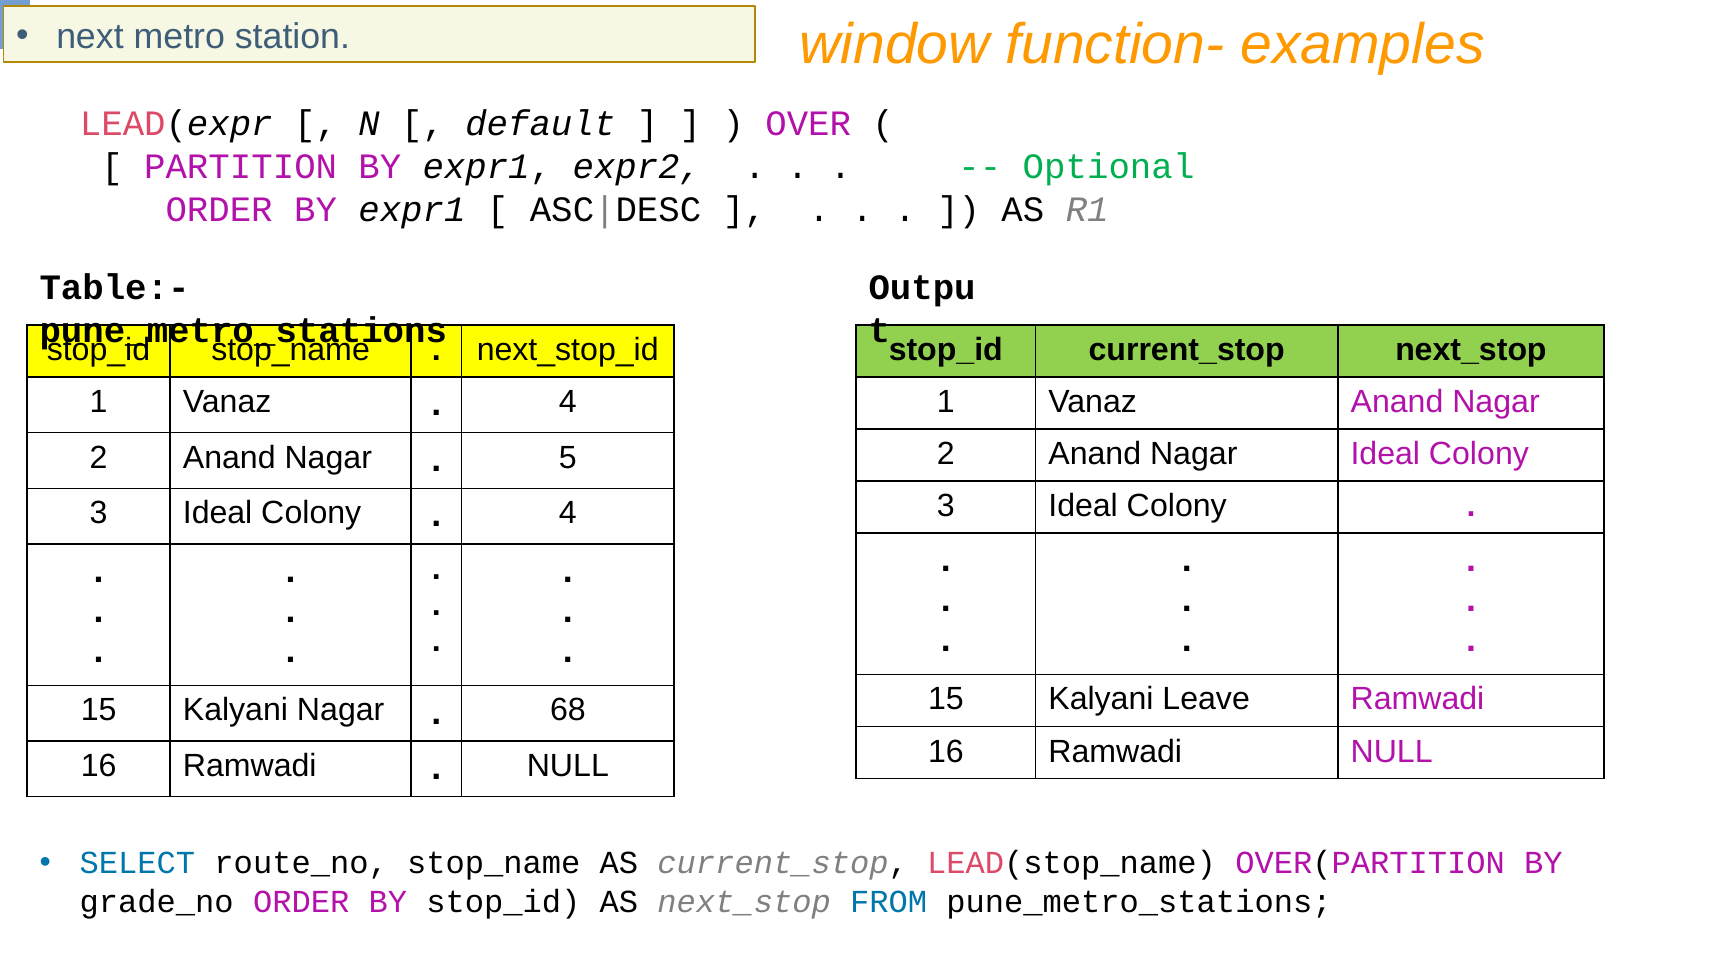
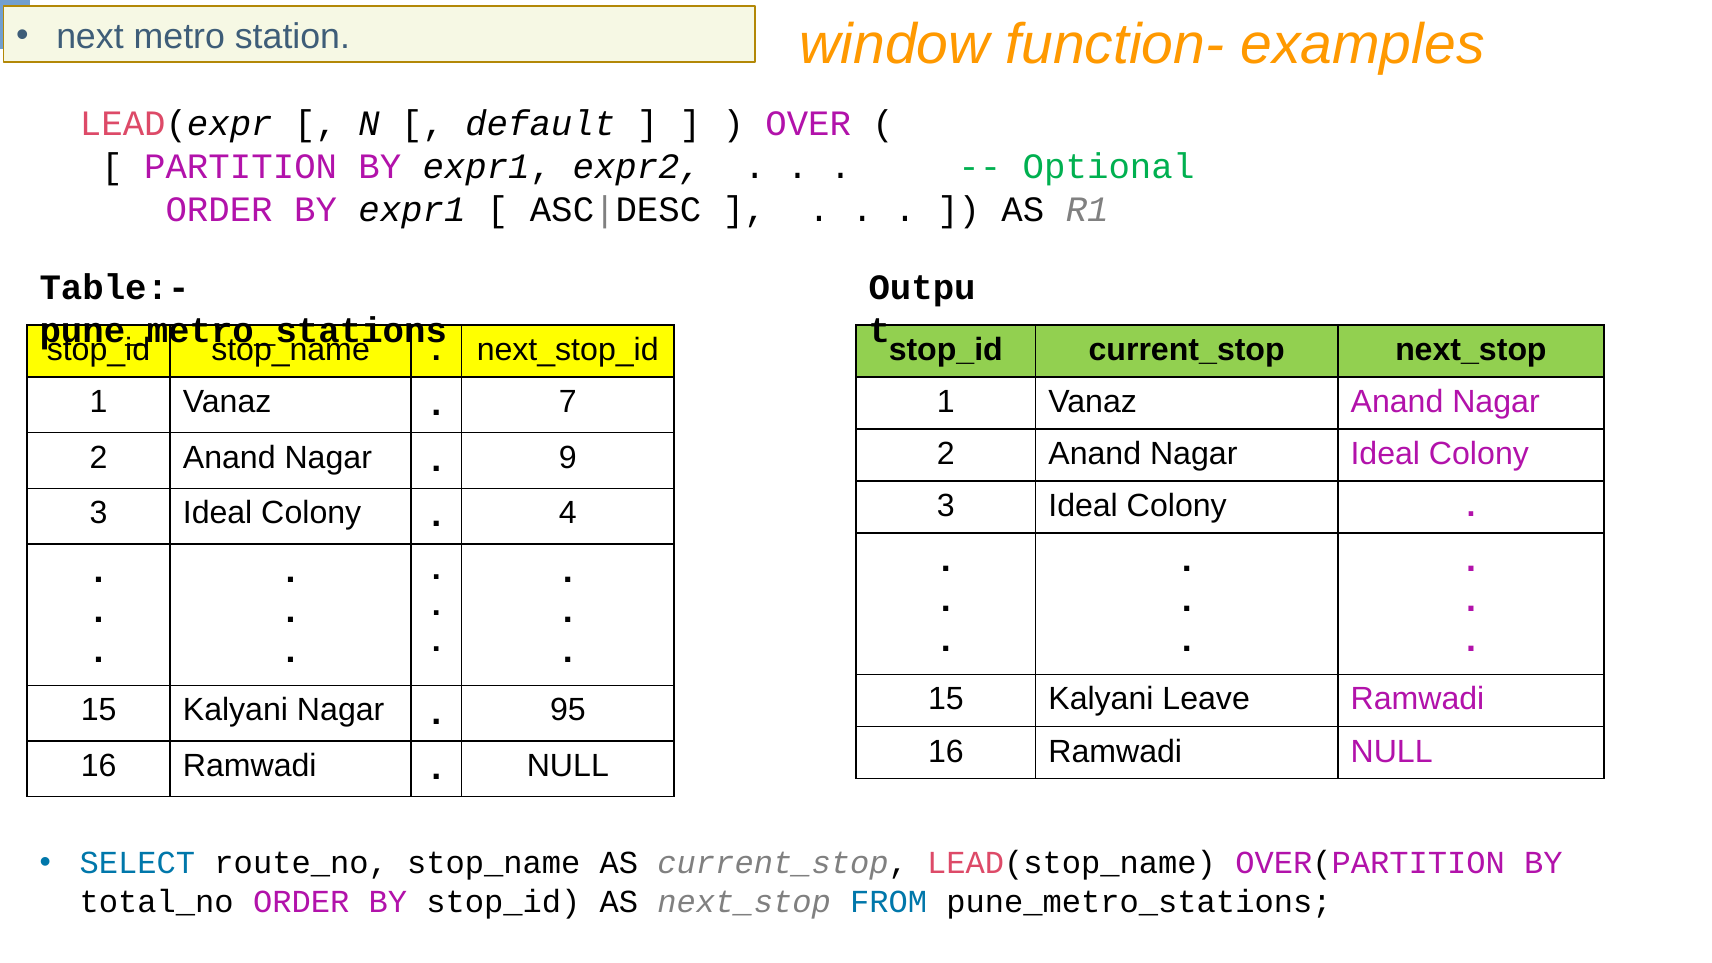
4 at (568, 402): 4 -> 7
5: 5 -> 9
68: 68 -> 95
grade_no: grade_no -> total_no
